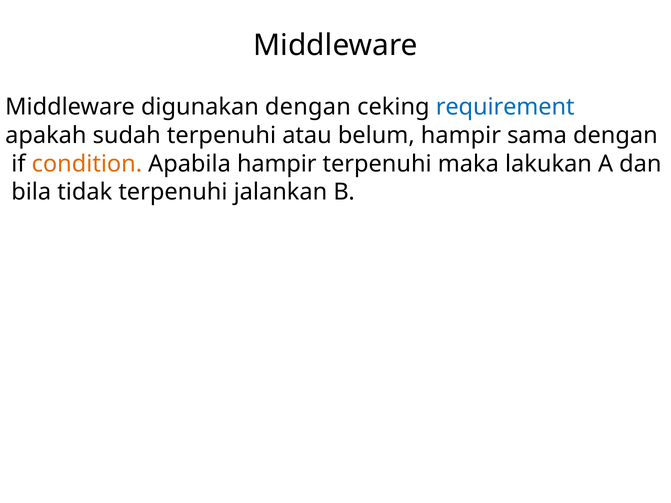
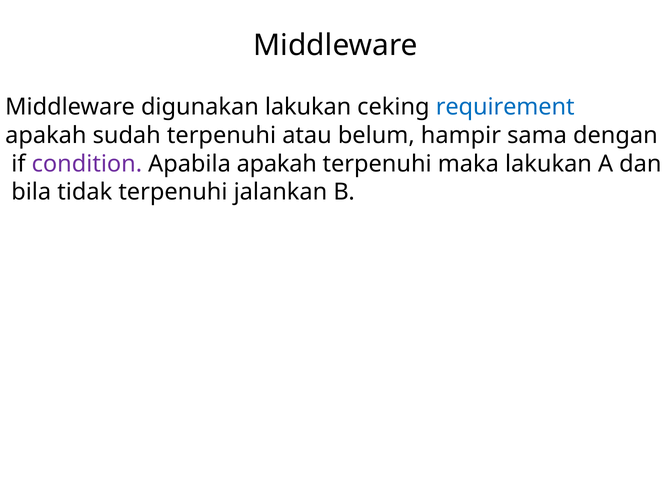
digunakan dengan: dengan -> lakukan
condition colour: orange -> purple
Apabila hampir: hampir -> apakah
